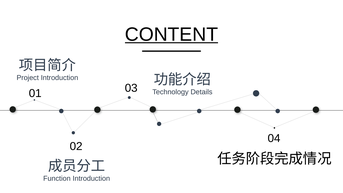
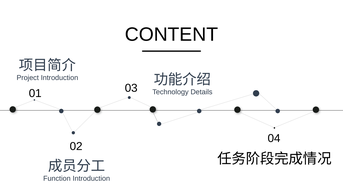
CONTENT underline: present -> none
